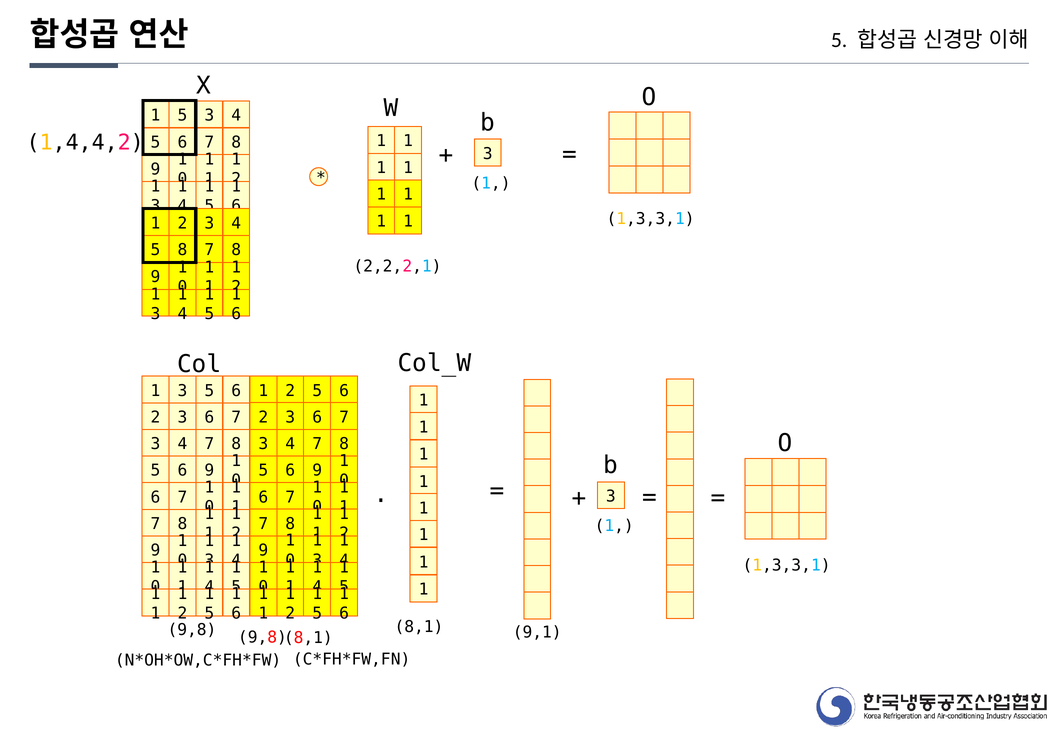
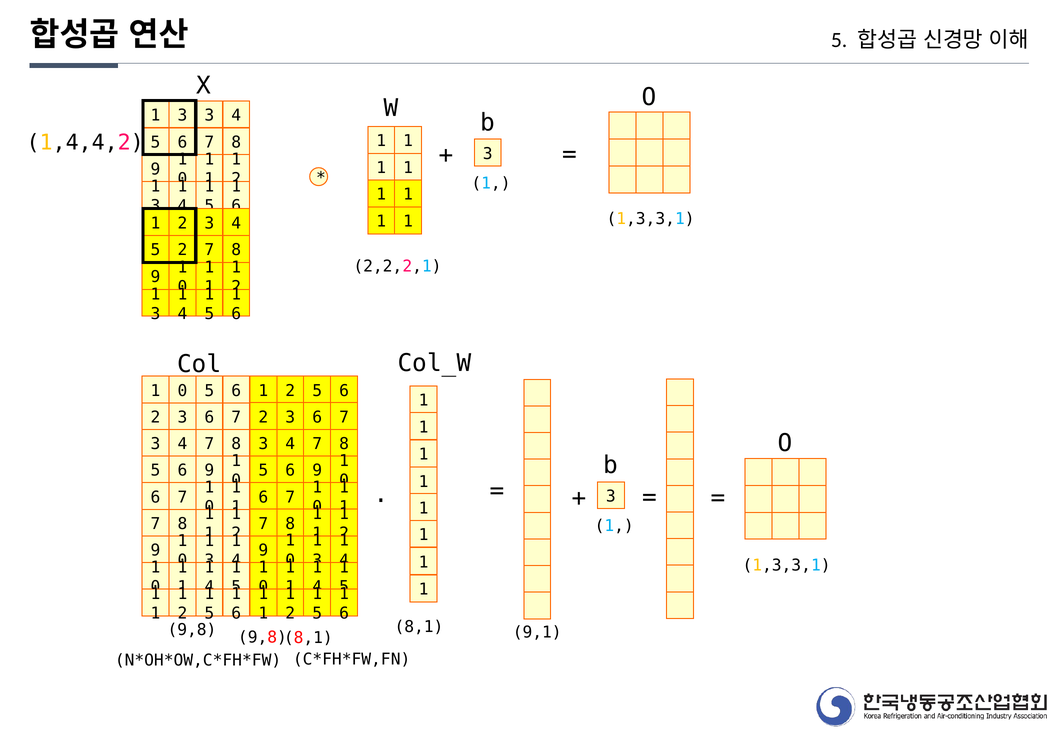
5 at (182, 115): 5 -> 3
5 8: 8 -> 2
3 at (182, 390): 3 -> 0
